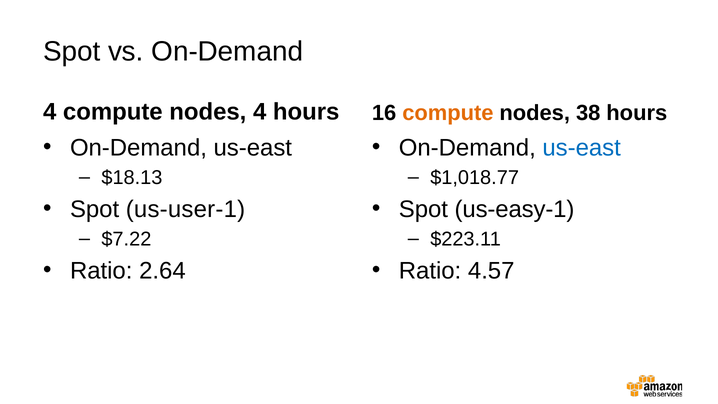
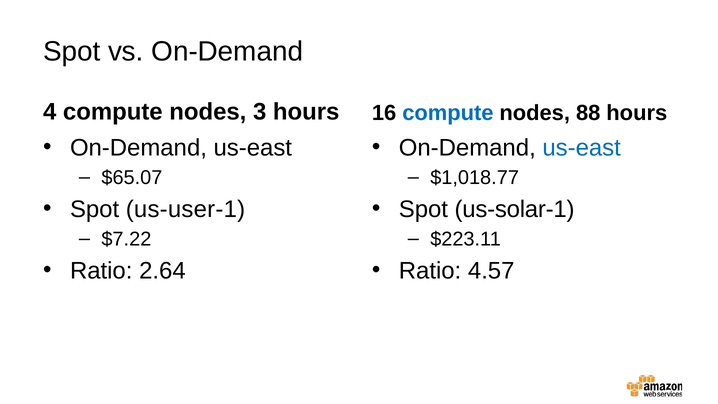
nodes 4: 4 -> 3
compute at (448, 113) colour: orange -> blue
38: 38 -> 88
$18.13: $18.13 -> $65.07
us-easy-1: us-easy-1 -> us-solar-1
